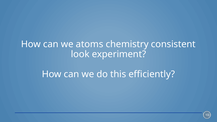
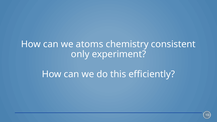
look: look -> only
